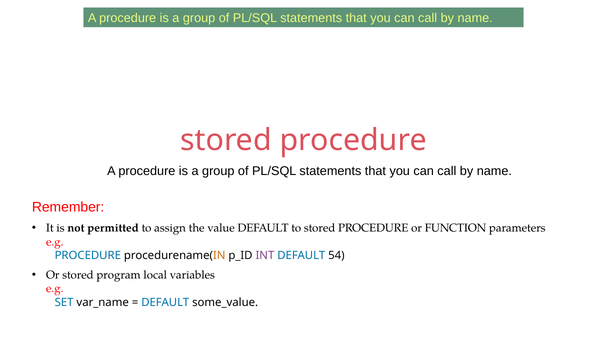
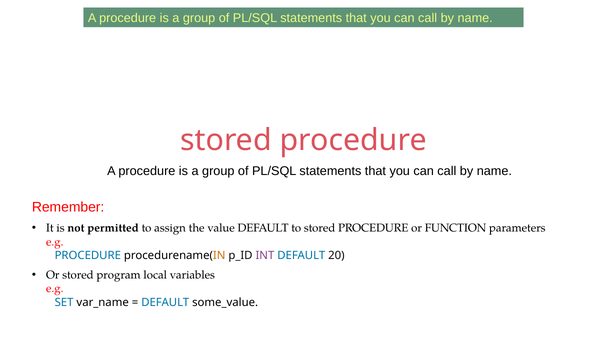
54: 54 -> 20
